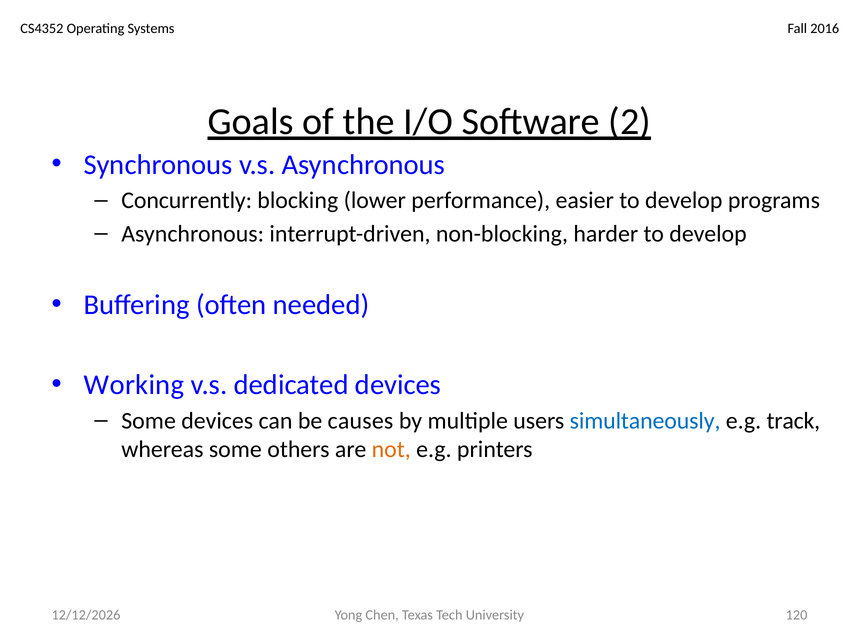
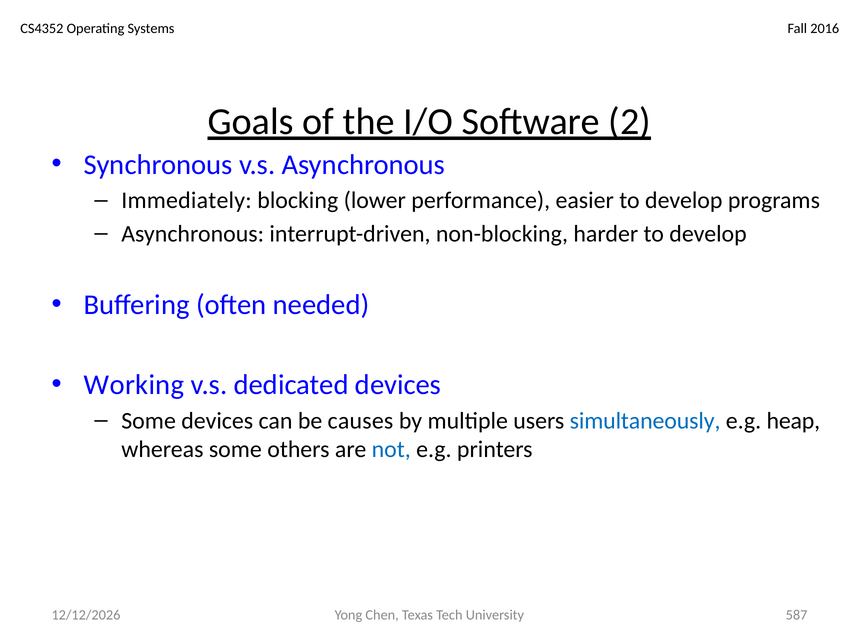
Concurrently: Concurrently -> Immediately
track: track -> heap
not colour: orange -> blue
120: 120 -> 587
